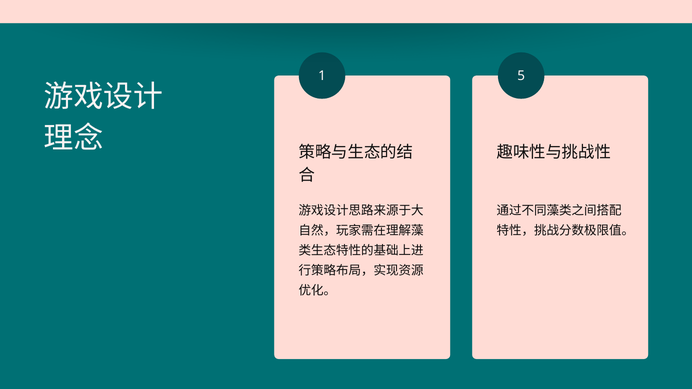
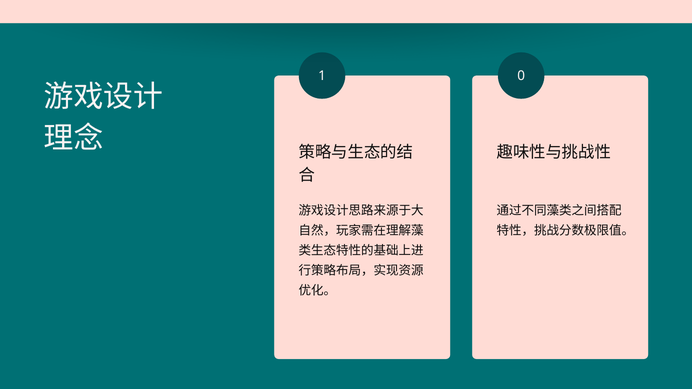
5: 5 -> 0
